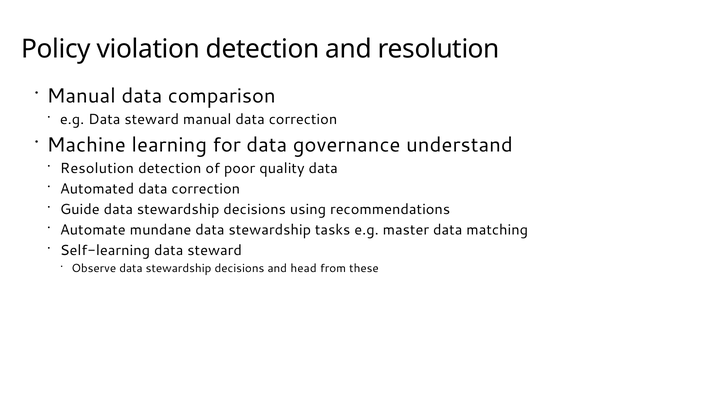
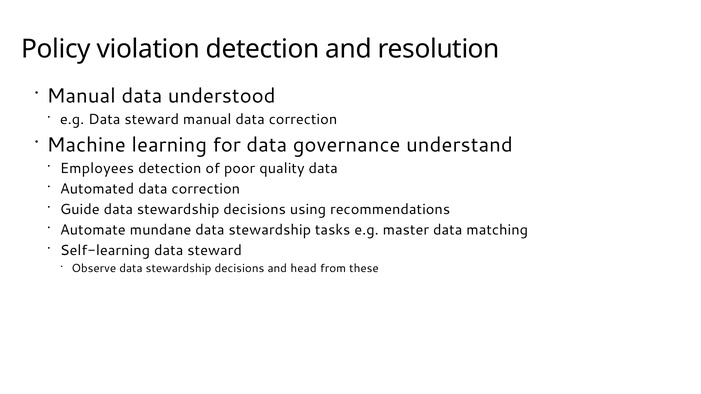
comparison: comparison -> understood
Resolution at (97, 169): Resolution -> Employees
